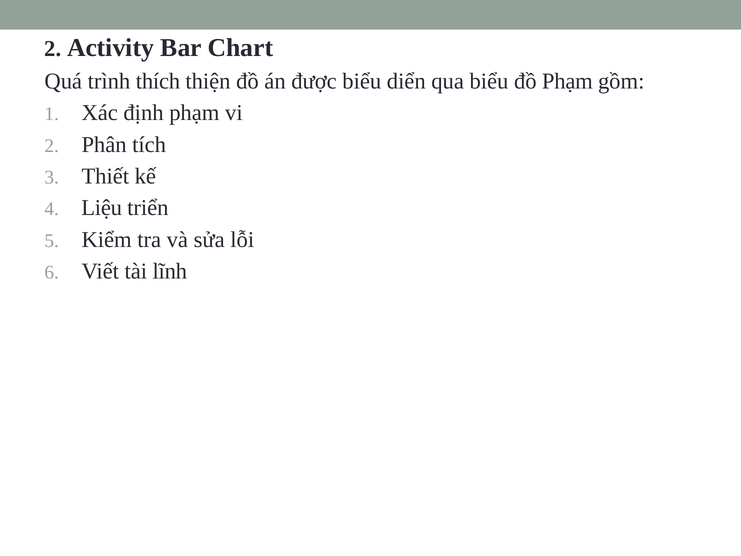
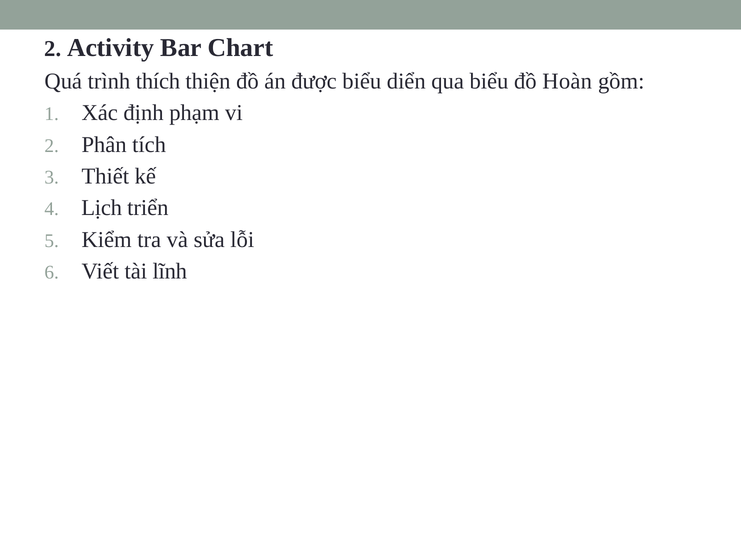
đồ Phạm: Phạm -> Hoàn
Liệu: Liệu -> Lịch
